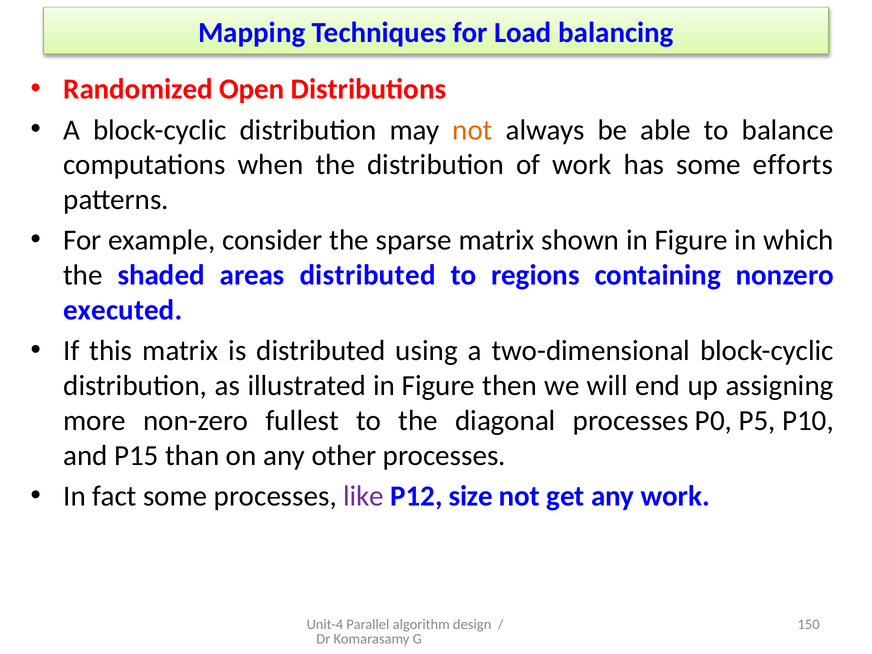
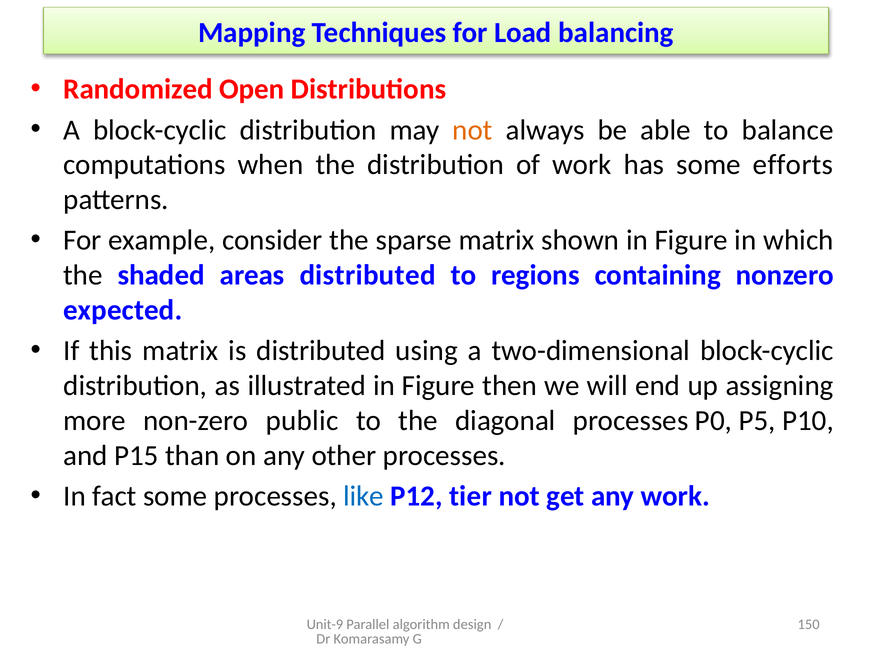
executed: executed -> expected
fullest: fullest -> public
like colour: purple -> blue
size: size -> tier
Unit-4: Unit-4 -> Unit-9
